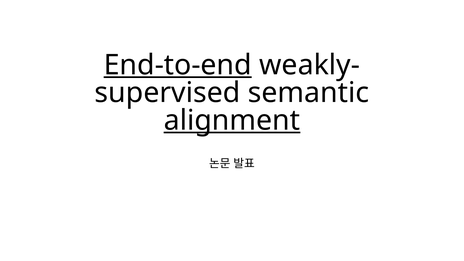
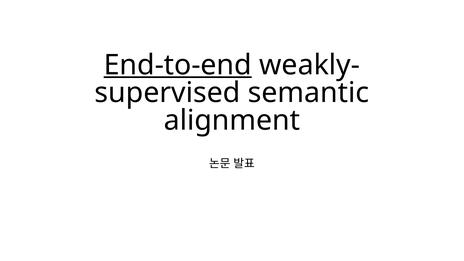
alignment underline: present -> none
